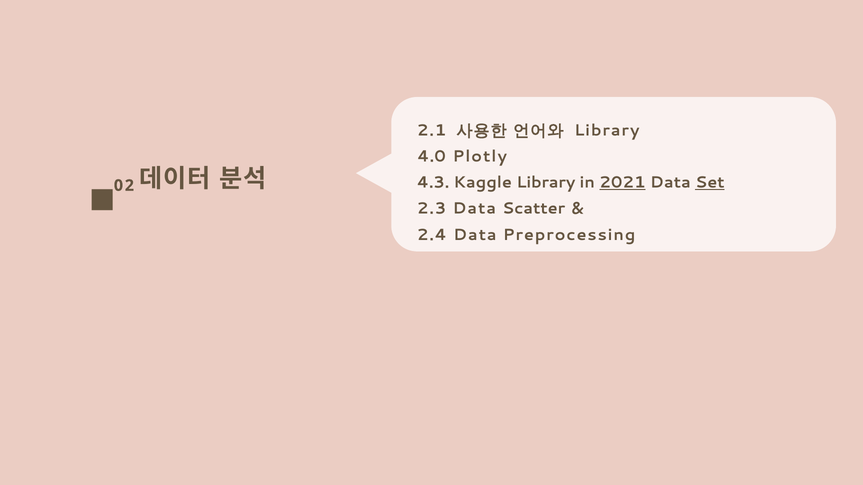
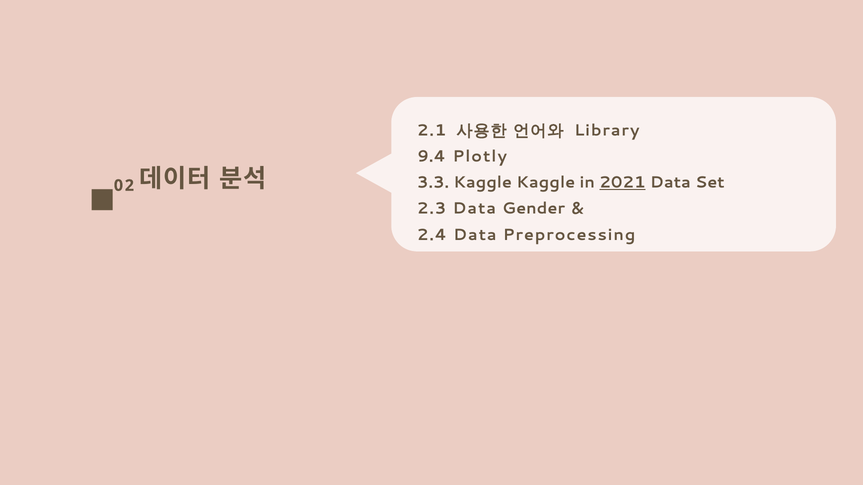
4.0: 4.0 -> 9.4
4.3: 4.3 -> 3.3
Kaggle Library: Library -> Kaggle
Set underline: present -> none
Scatter: Scatter -> Gender
